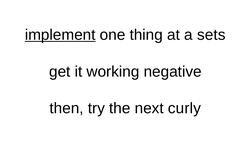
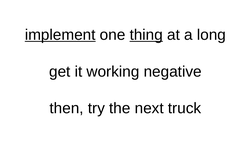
thing underline: none -> present
sets: sets -> long
curly: curly -> truck
